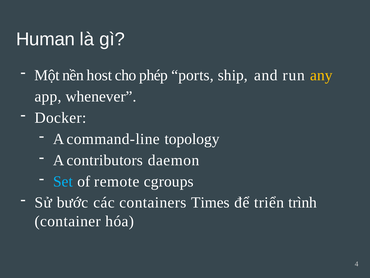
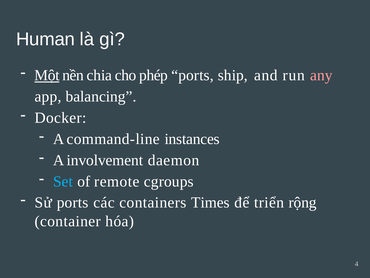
Một underline: none -> present
host: host -> chia
any colour: yellow -> pink
whenever: whenever -> balancing
topology: topology -> instances
contributors: contributors -> involvement
Sử bước: bước -> ports
trình: trình -> rộng
